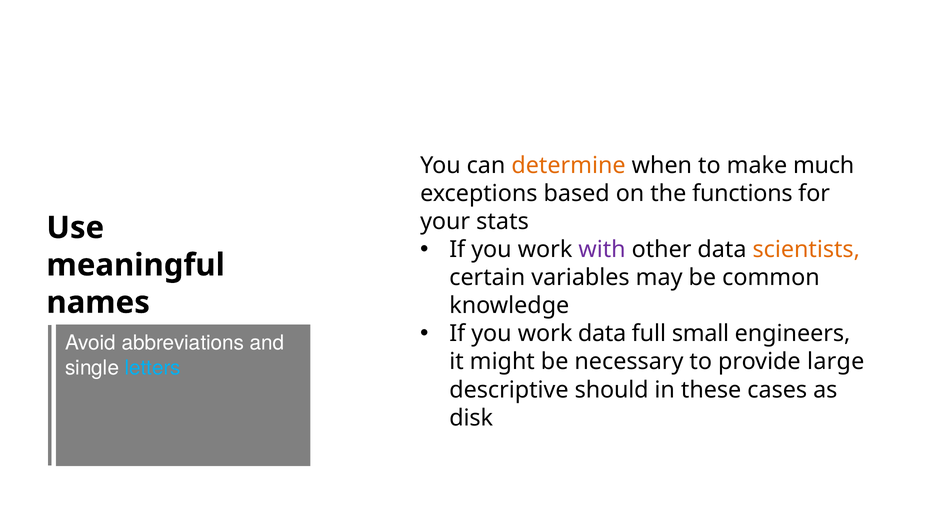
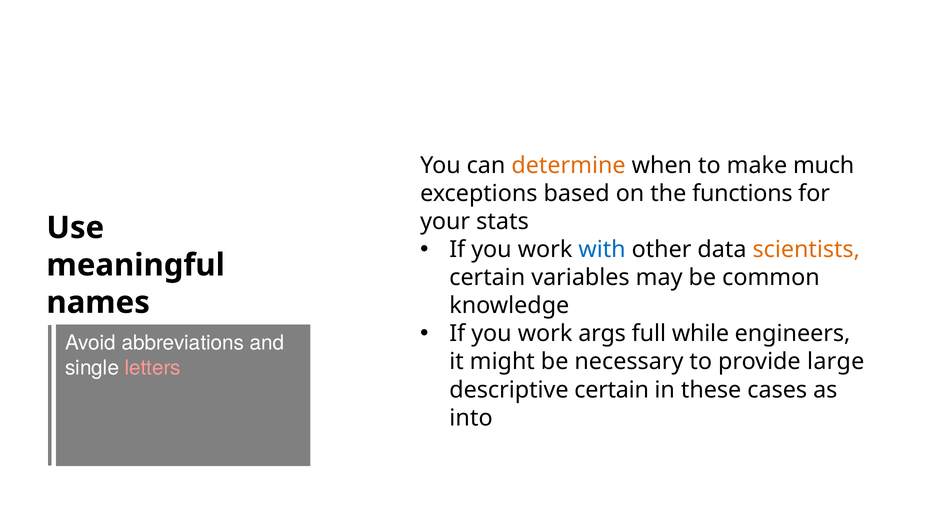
with colour: purple -> blue
work data: data -> args
small: small -> while
letters colour: light blue -> pink
descriptive should: should -> certain
disk: disk -> into
